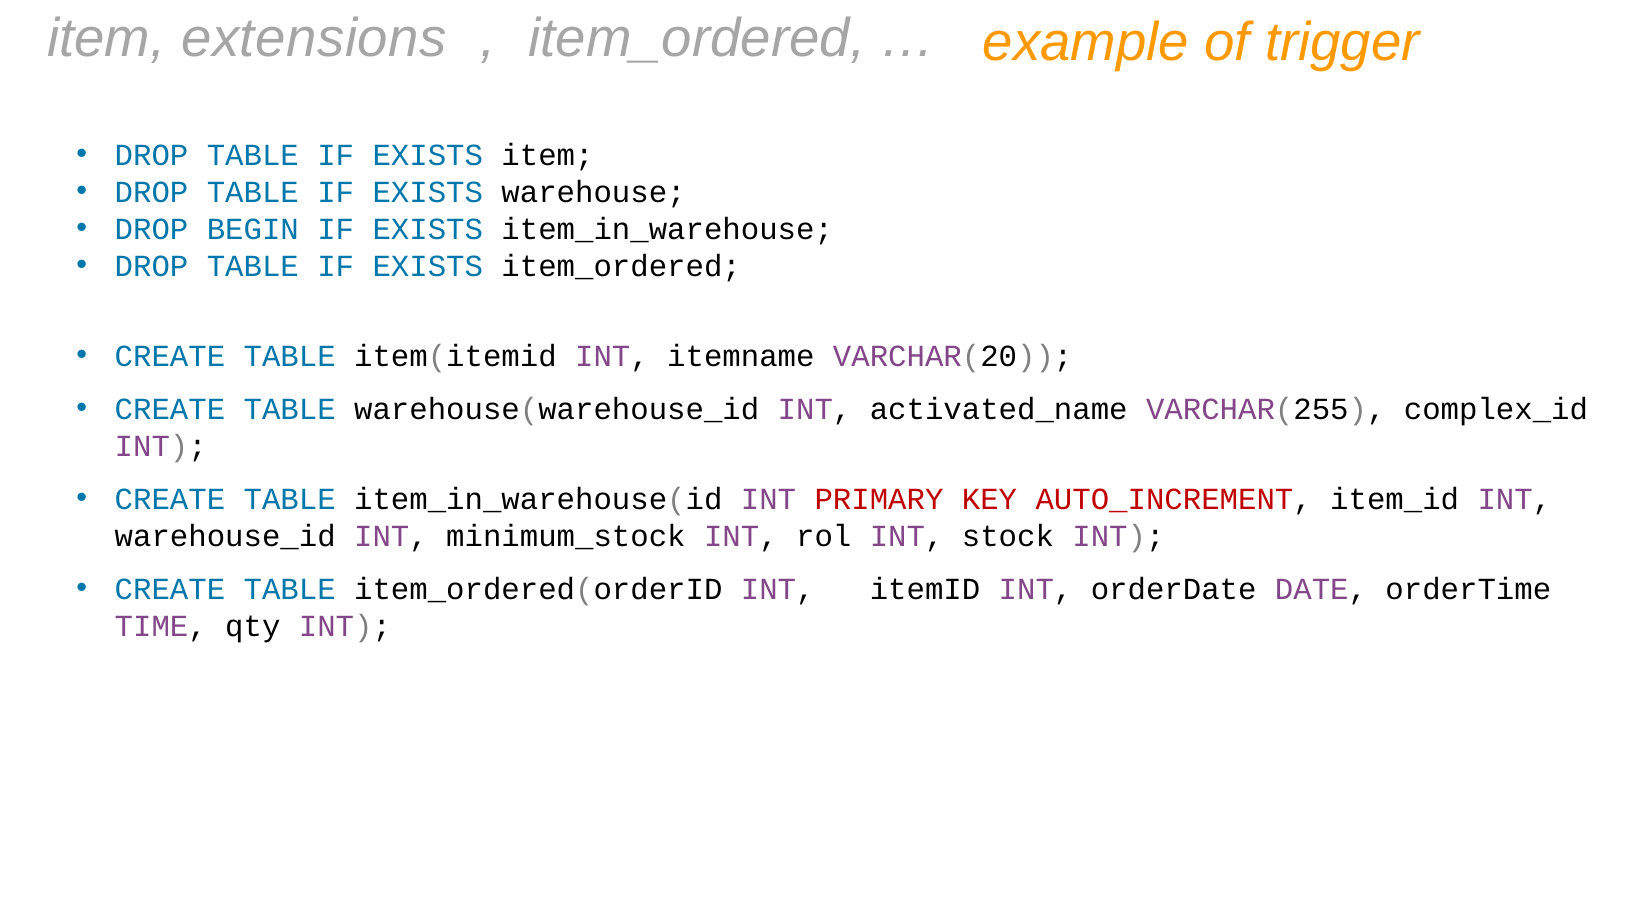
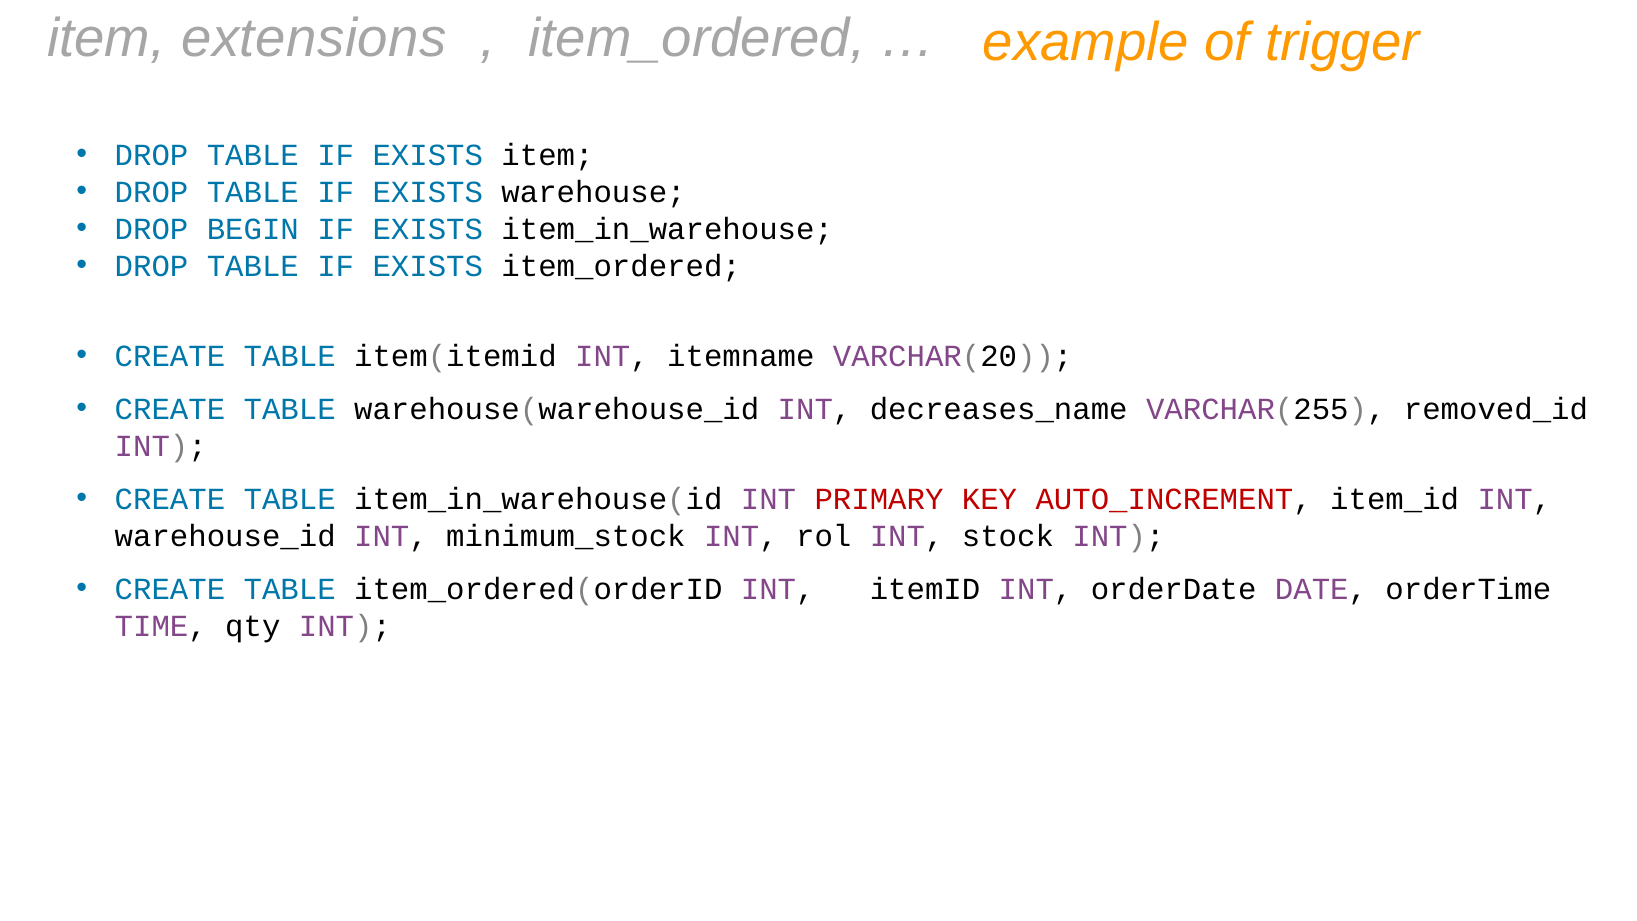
activated_name: activated_name -> decreases_name
complex_id: complex_id -> removed_id
